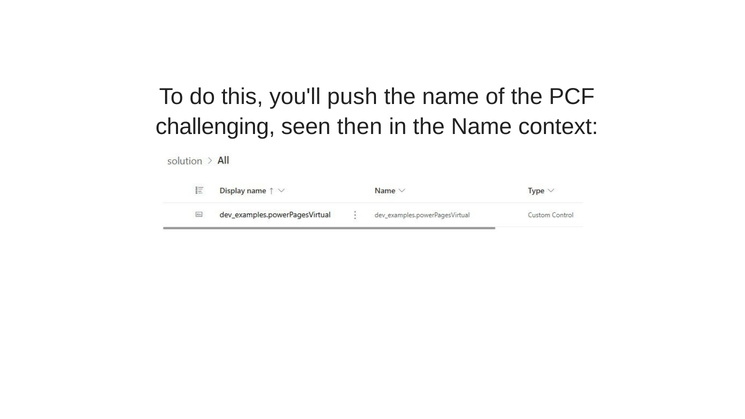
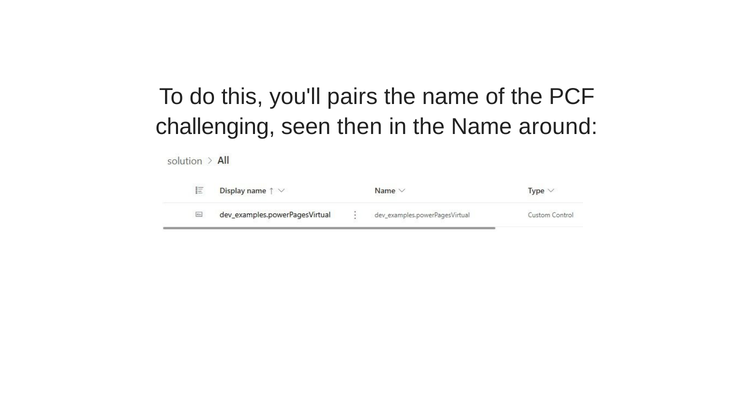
push: push -> pairs
context: context -> around
